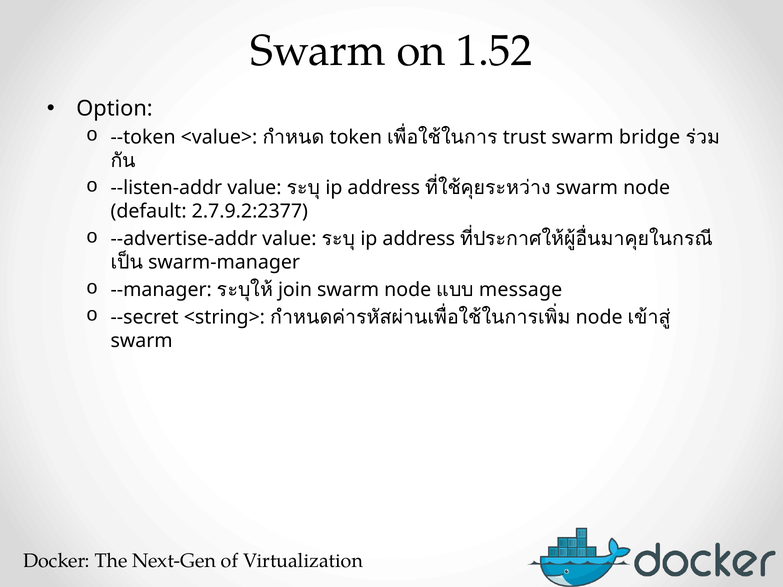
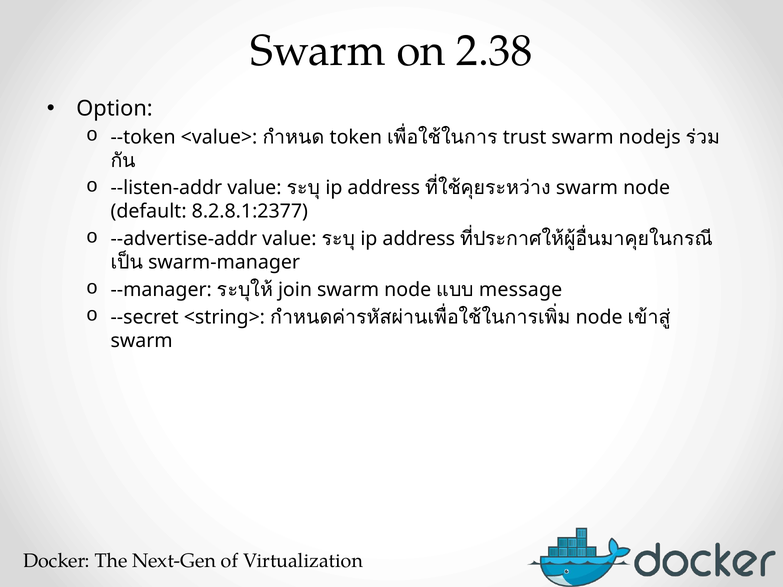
1.52: 1.52 -> 2.38
bridge: bridge -> nodejs
2.7.9.2:2377: 2.7.9.2:2377 -> 8.2.8.1:2377
